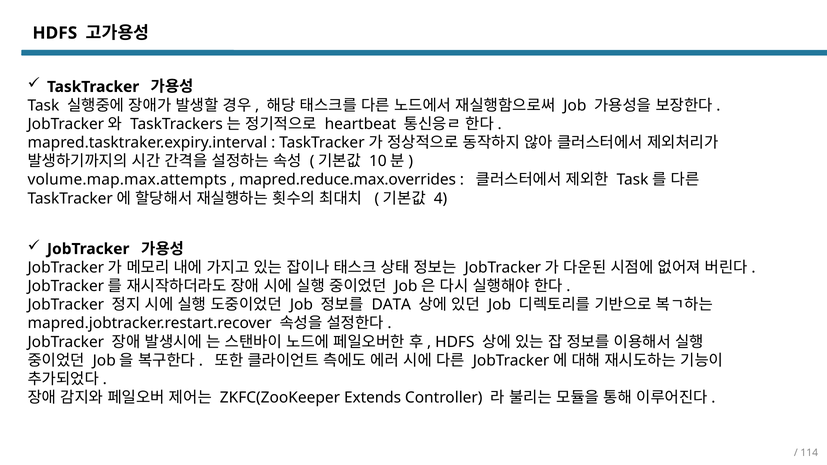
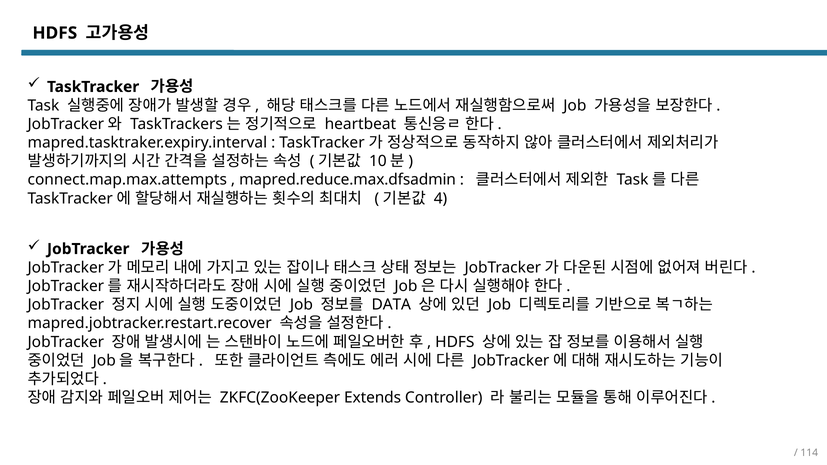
volume.map.max.attempts: volume.map.max.attempts -> connect.map.max.attempts
mapred.reduce.max.overrides: mapred.reduce.max.overrides -> mapred.reduce.max.dfsadmin
